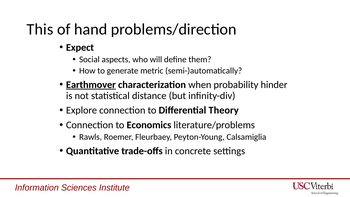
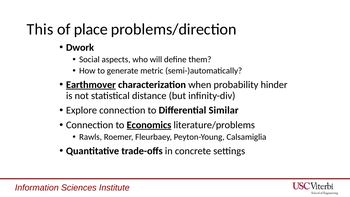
hand: hand -> place
Expect: Expect -> Dwork
Theory: Theory -> Similar
Economics underline: none -> present
